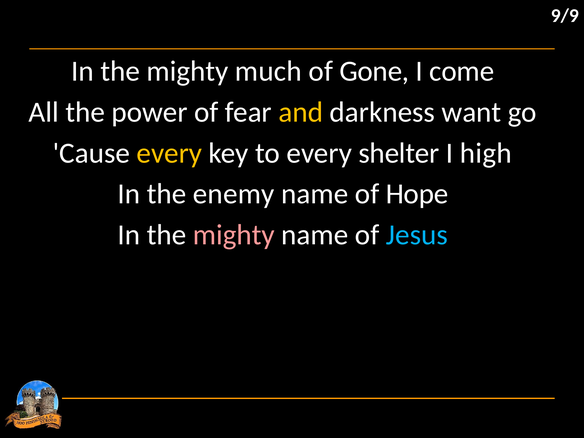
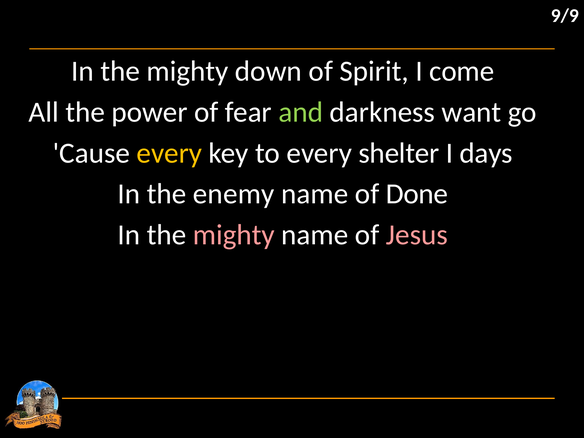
much: much -> down
Gone: Gone -> Spirit
and colour: yellow -> light green
high: high -> days
Hope: Hope -> Done
Jesus colour: light blue -> pink
